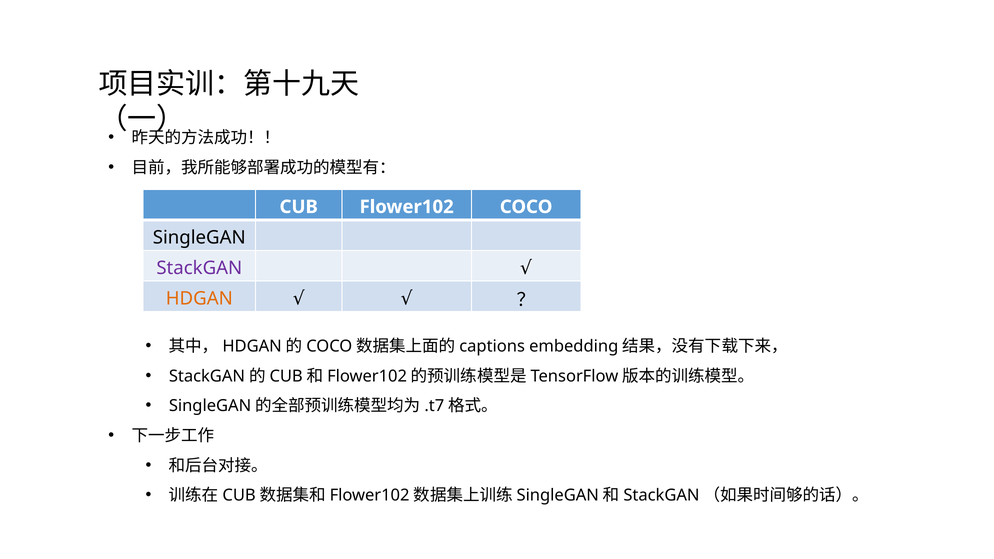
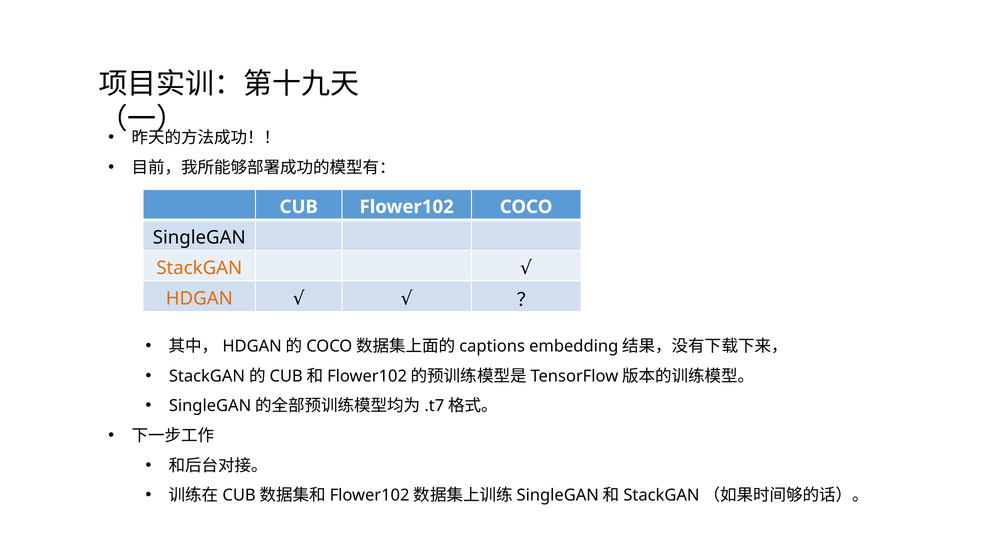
StackGAN colour: purple -> orange
